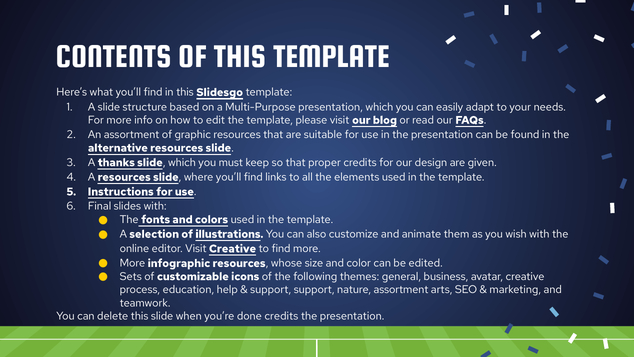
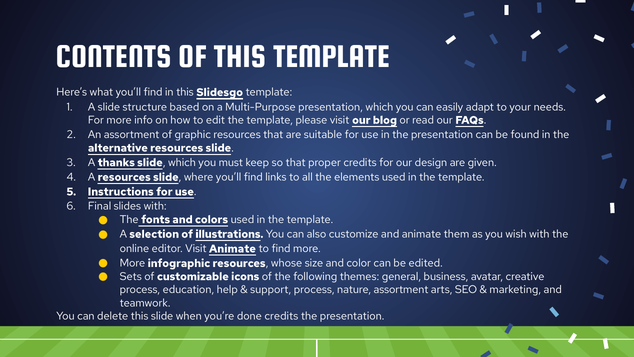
Visit Creative: Creative -> Animate
support support: support -> process
